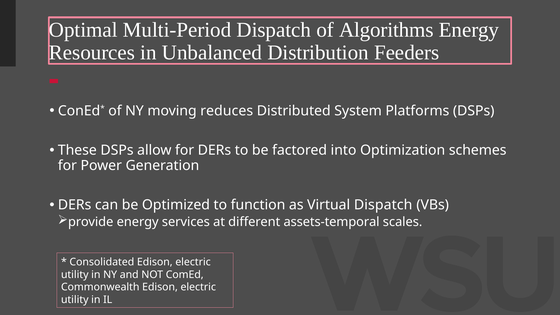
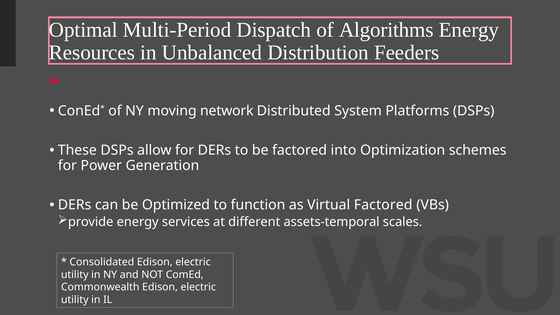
reduces: reduces -> network
Virtual Dispatch: Dispatch -> Factored
